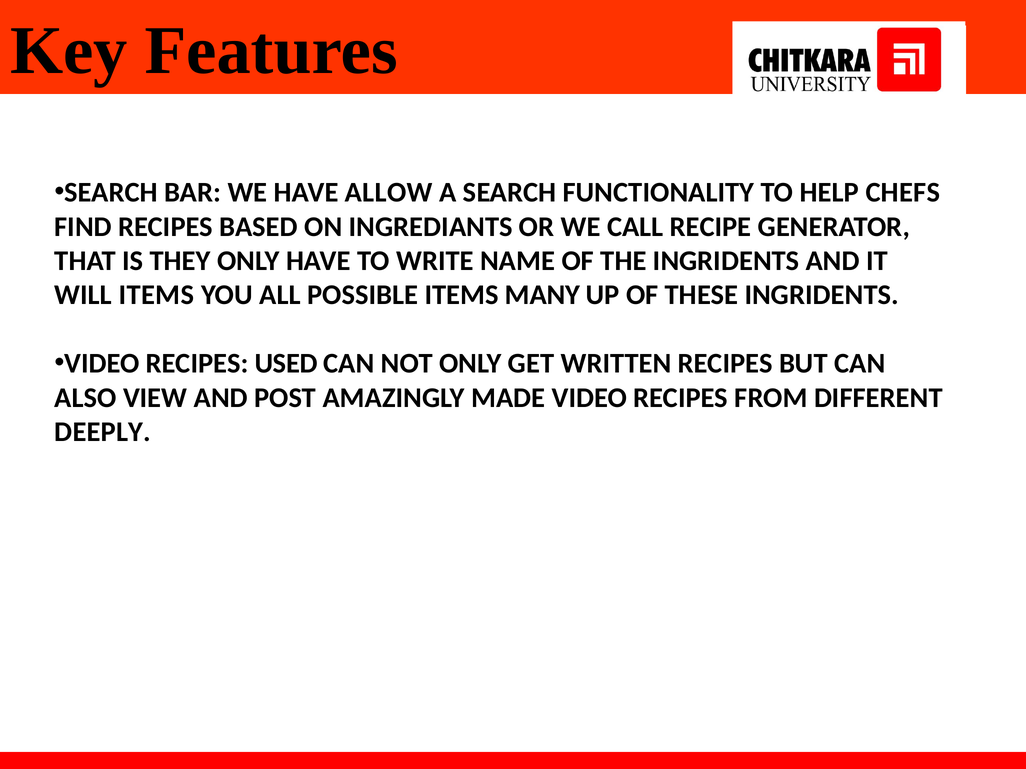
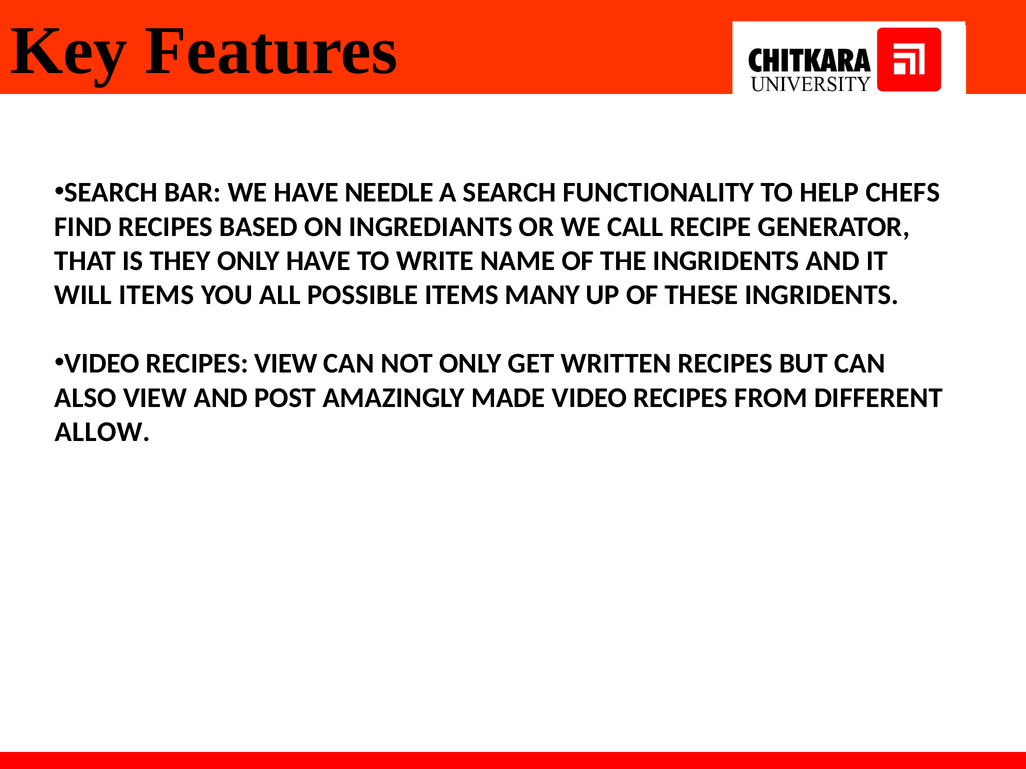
ALLOW: ALLOW -> NEEDLE
RECIPES USED: USED -> VIEW
DEEPLY: DEEPLY -> ALLOW
